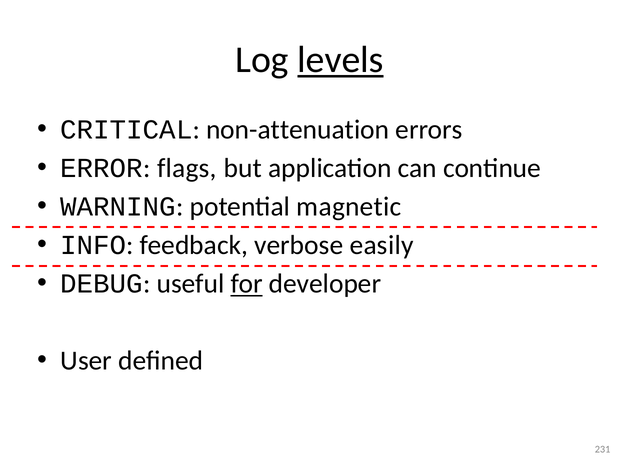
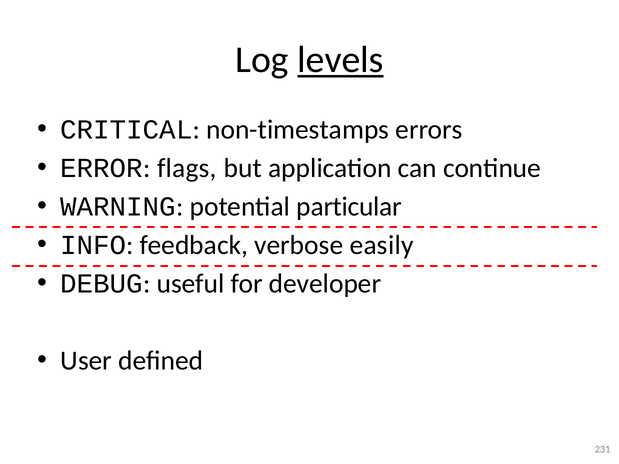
non-attenuation: non-attenuation -> non-timestamps
magnetic: magnetic -> particular
for underline: present -> none
